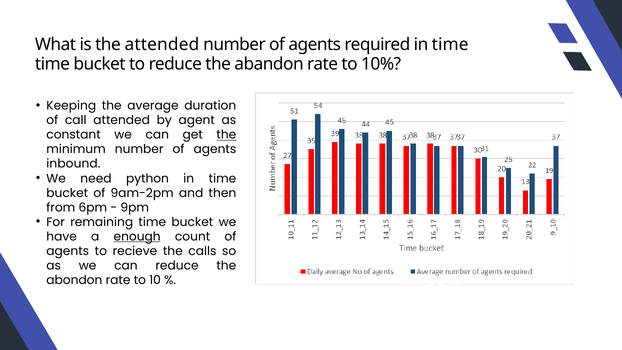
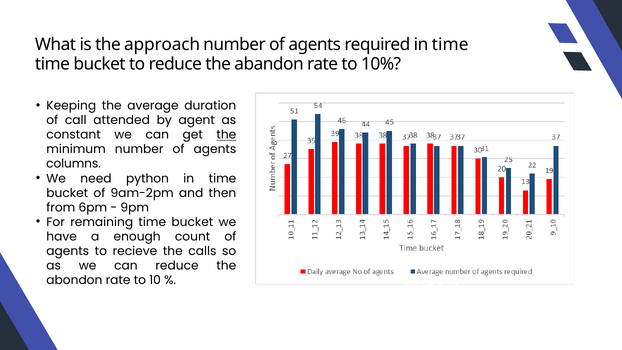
the attended: attended -> approach
inbound: inbound -> columns
enough underline: present -> none
